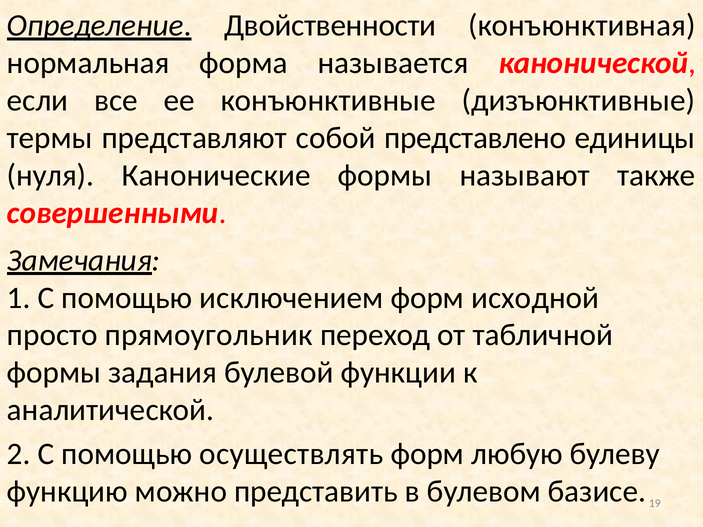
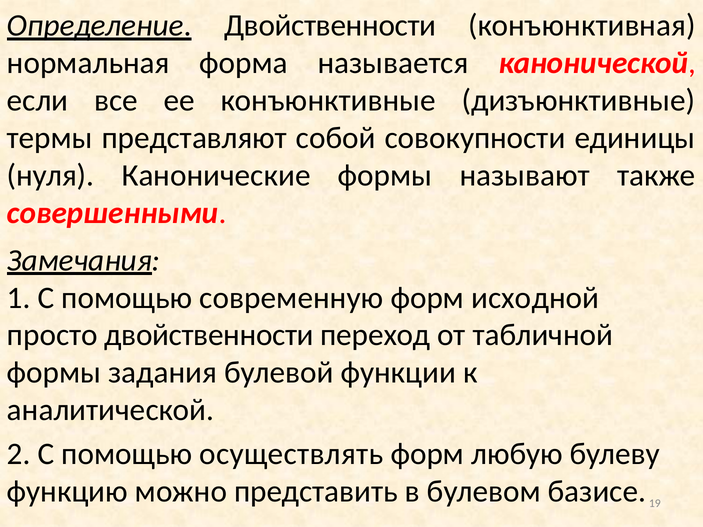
представлено: представлено -> совокупности
исключением: исключением -> современную
просто прямоугольник: прямоугольник -> двойственности
